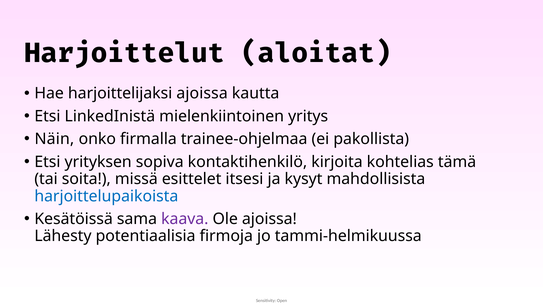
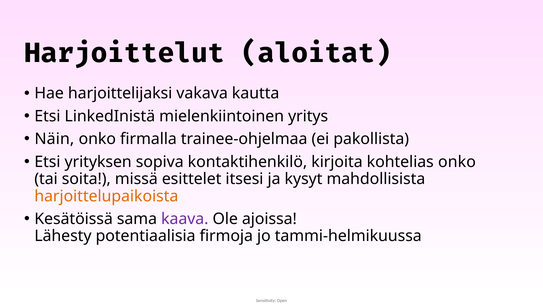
harjoittelijaksi ajoissa: ajoissa -> vakava
kohtelias tämä: tämä -> onko
harjoittelupaikoista colour: blue -> orange
